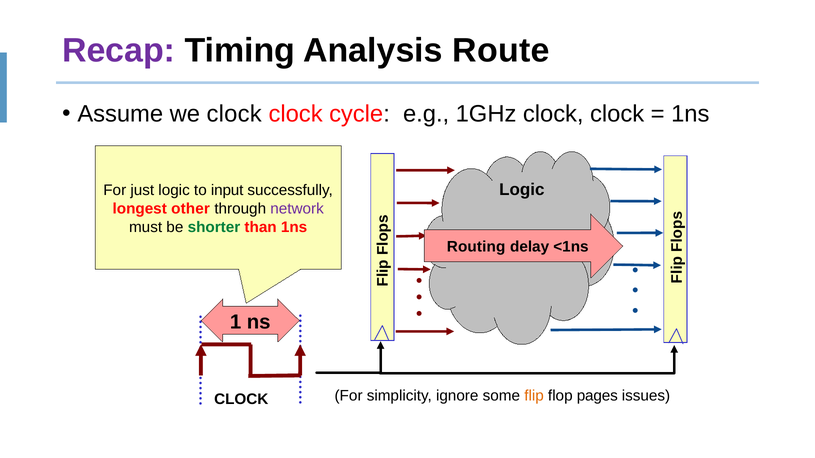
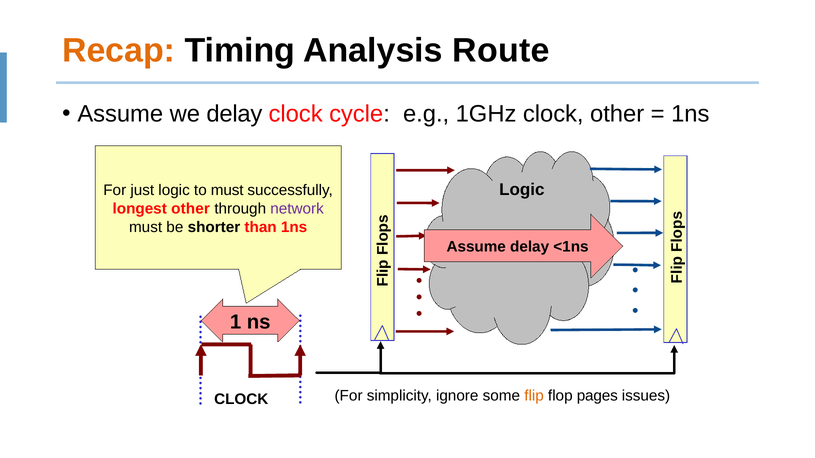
Recap colour: purple -> orange
we clock: clock -> delay
1GHz clock clock: clock -> other
to input: input -> must
shorter colour: green -> black
Routing at (476, 247): Routing -> Assume
